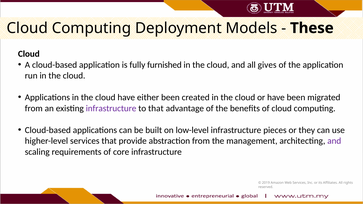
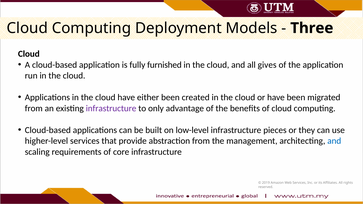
These: These -> Three
to that: that -> only
and at (334, 141) colour: purple -> blue
